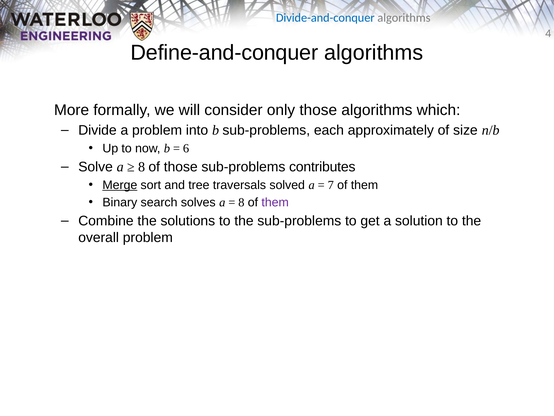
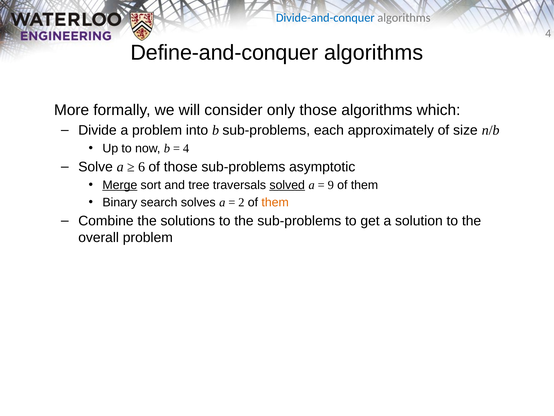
6 at (186, 148): 6 -> 4
8 at (142, 167): 8 -> 6
contributes: contributes -> asymptotic
solved underline: none -> present
7: 7 -> 9
8 at (241, 202): 8 -> 2
them at (275, 202) colour: purple -> orange
